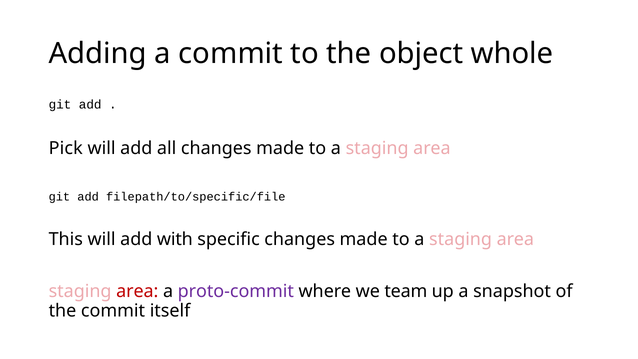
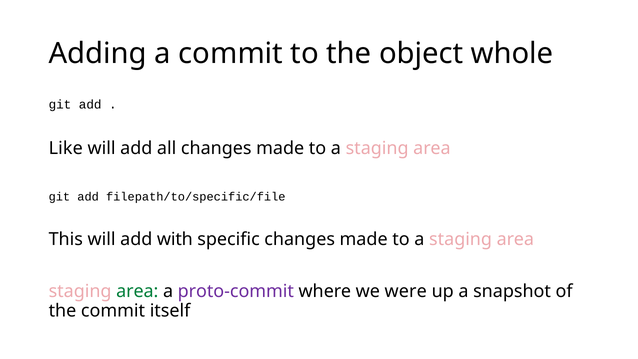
Pick: Pick -> Like
area at (137, 291) colour: red -> green
team: team -> were
